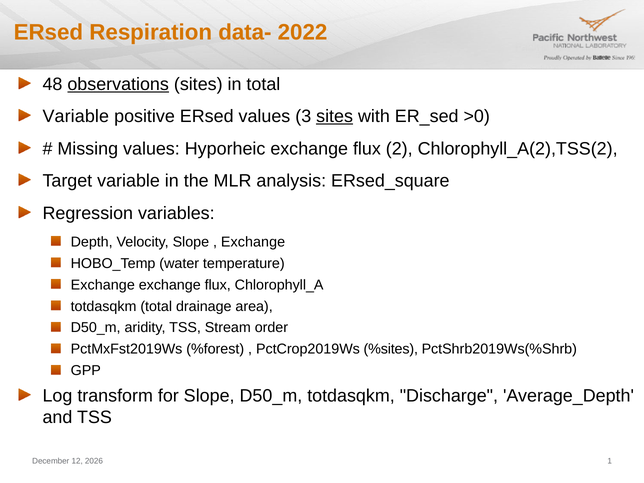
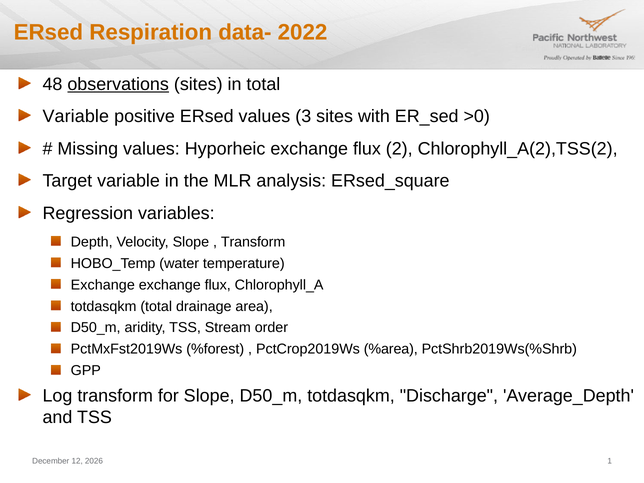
sites at (335, 116) underline: present -> none
Exchange at (253, 242): Exchange -> Transform
%sites: %sites -> %area
